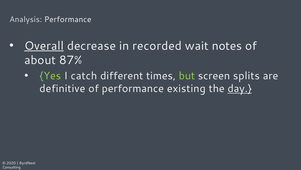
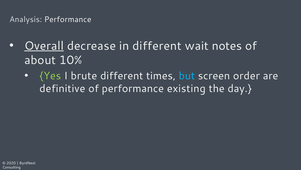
in recorded: recorded -> different
87%: 87% -> 10%
catch: catch -> brute
but colour: light green -> light blue
splits: splits -> order
day underline: present -> none
